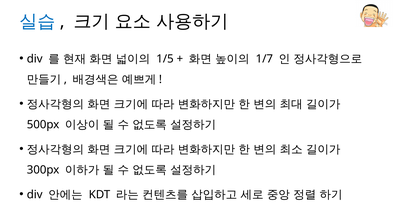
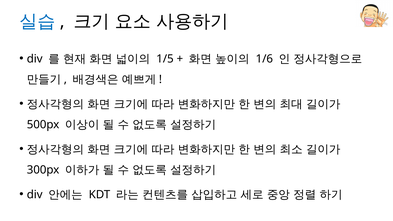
1/7: 1/7 -> 1/6
